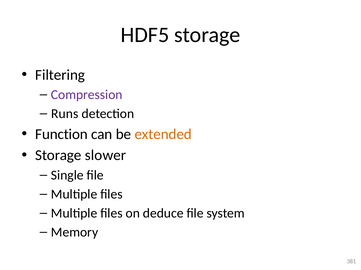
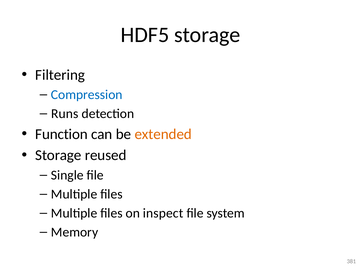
Compression colour: purple -> blue
slower: slower -> reused
deduce: deduce -> inspect
